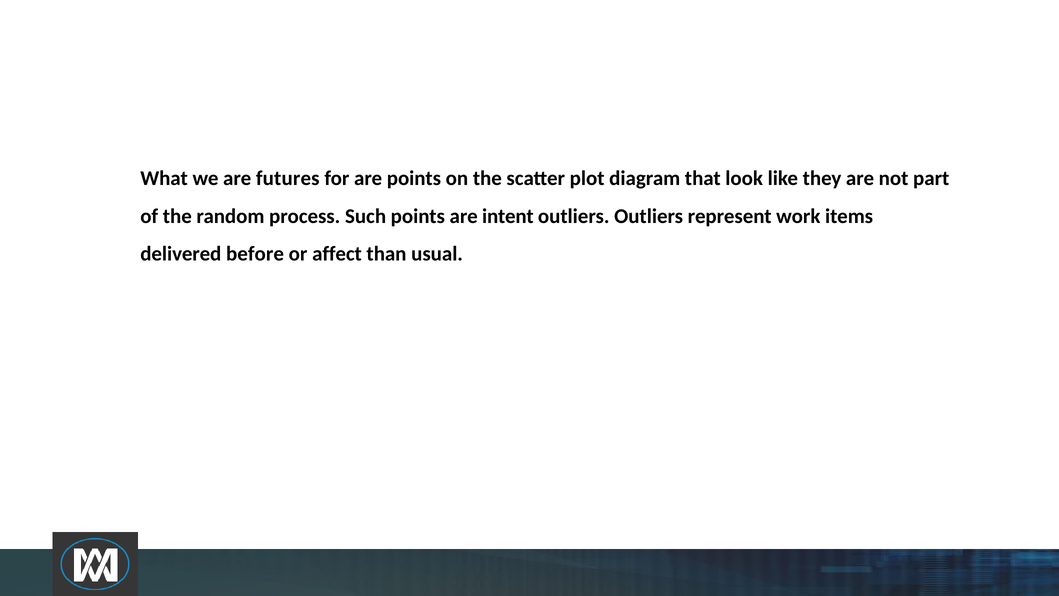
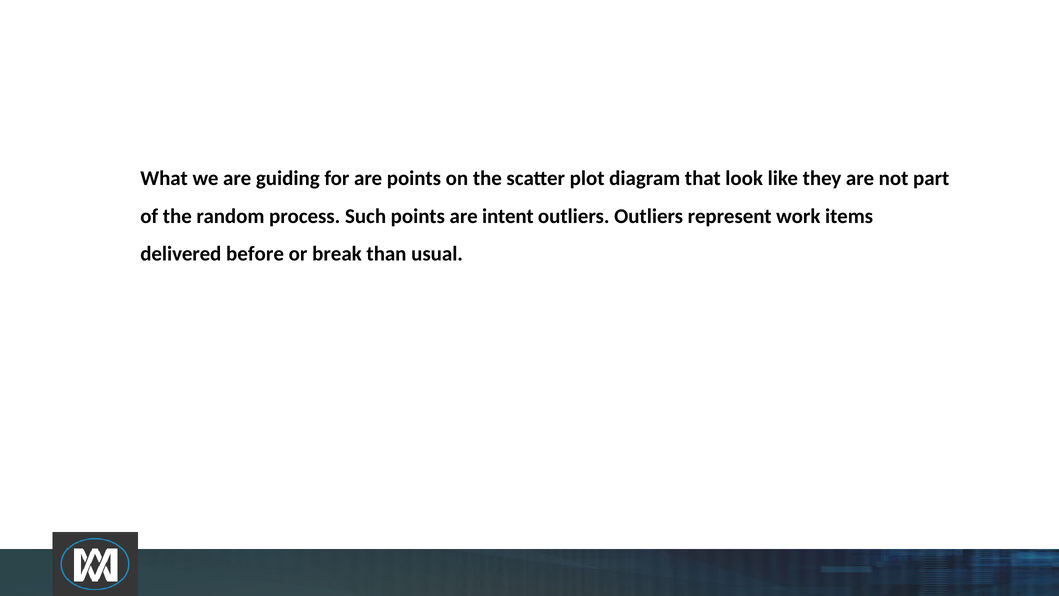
futures: futures -> guiding
affect: affect -> break
